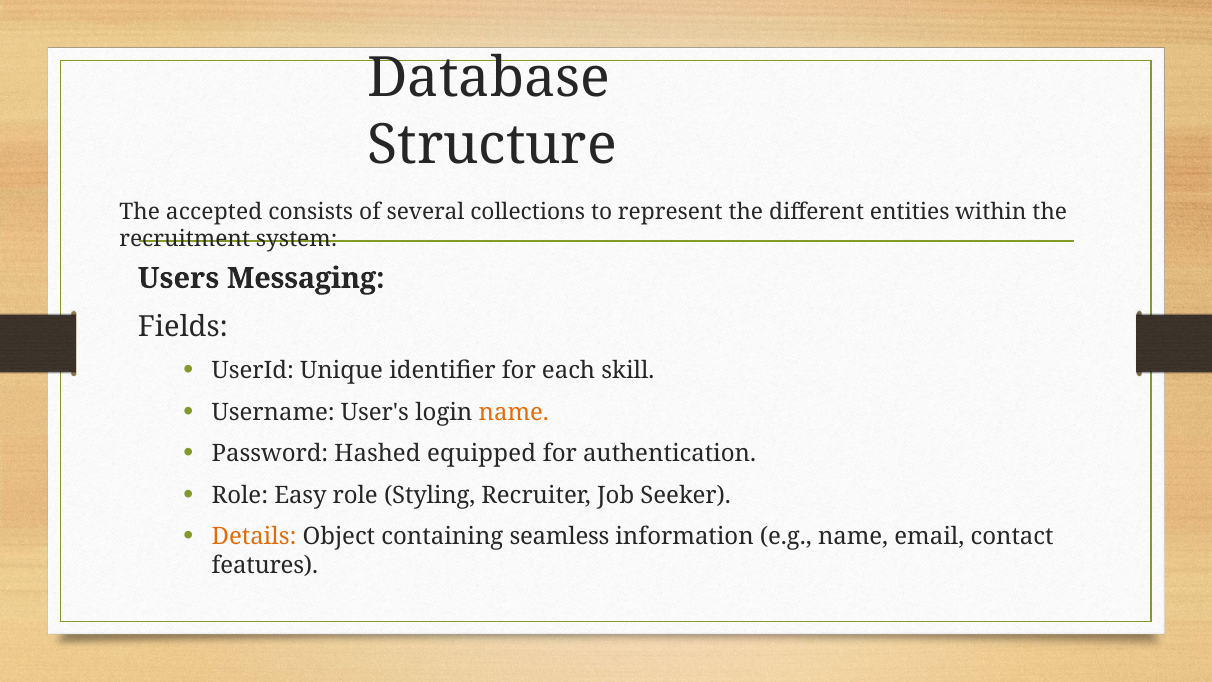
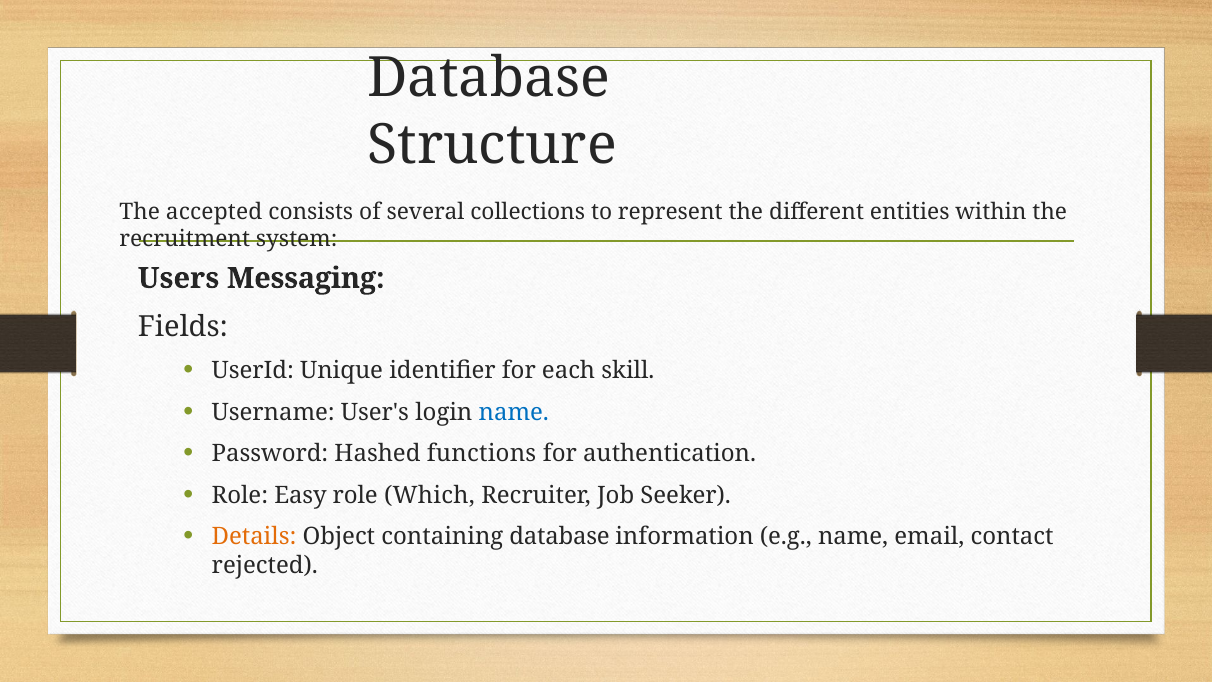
name at (514, 412) colour: orange -> blue
equipped: equipped -> functions
Styling: Styling -> Which
containing seamless: seamless -> database
features: features -> rejected
